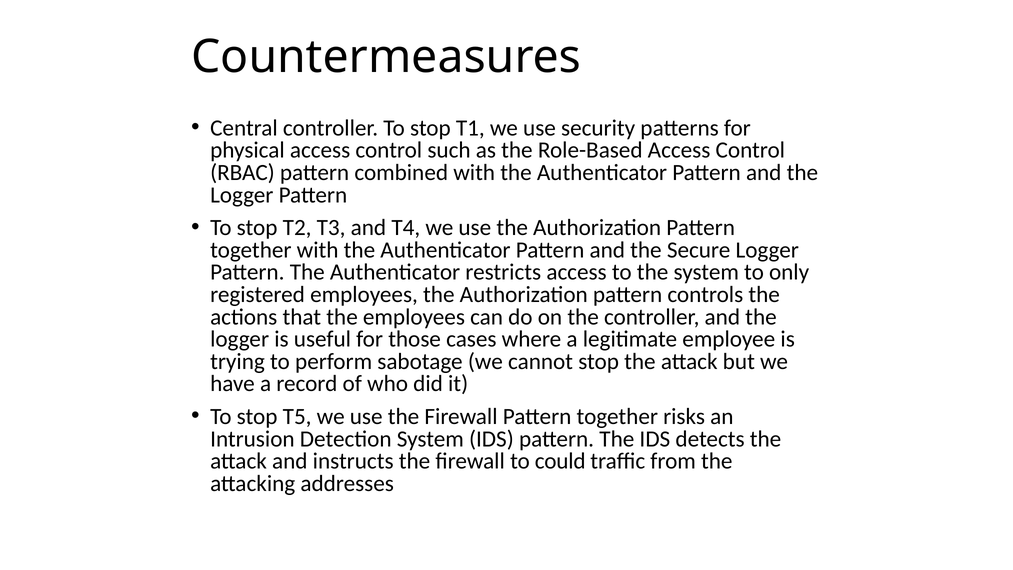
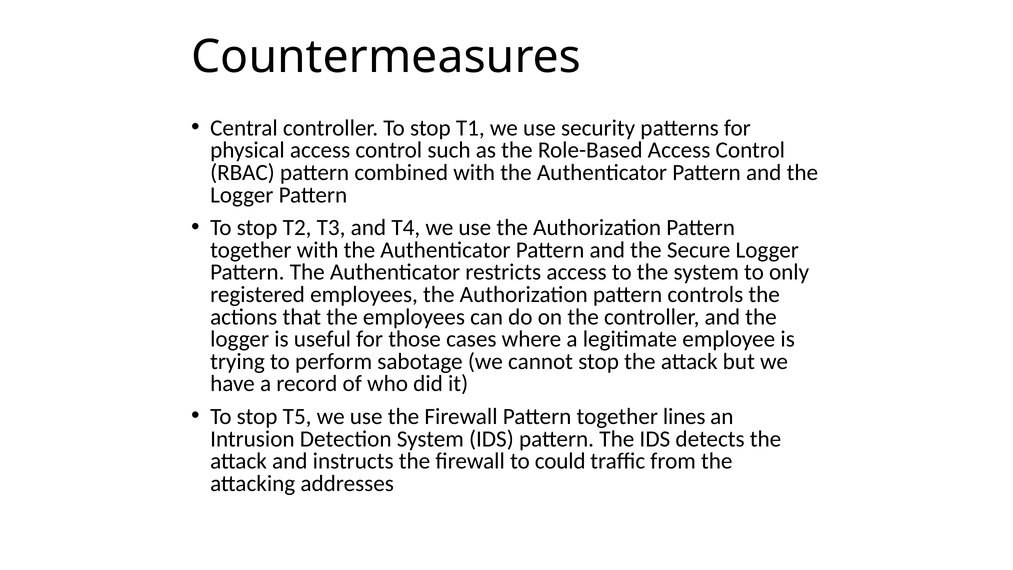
risks: risks -> lines
